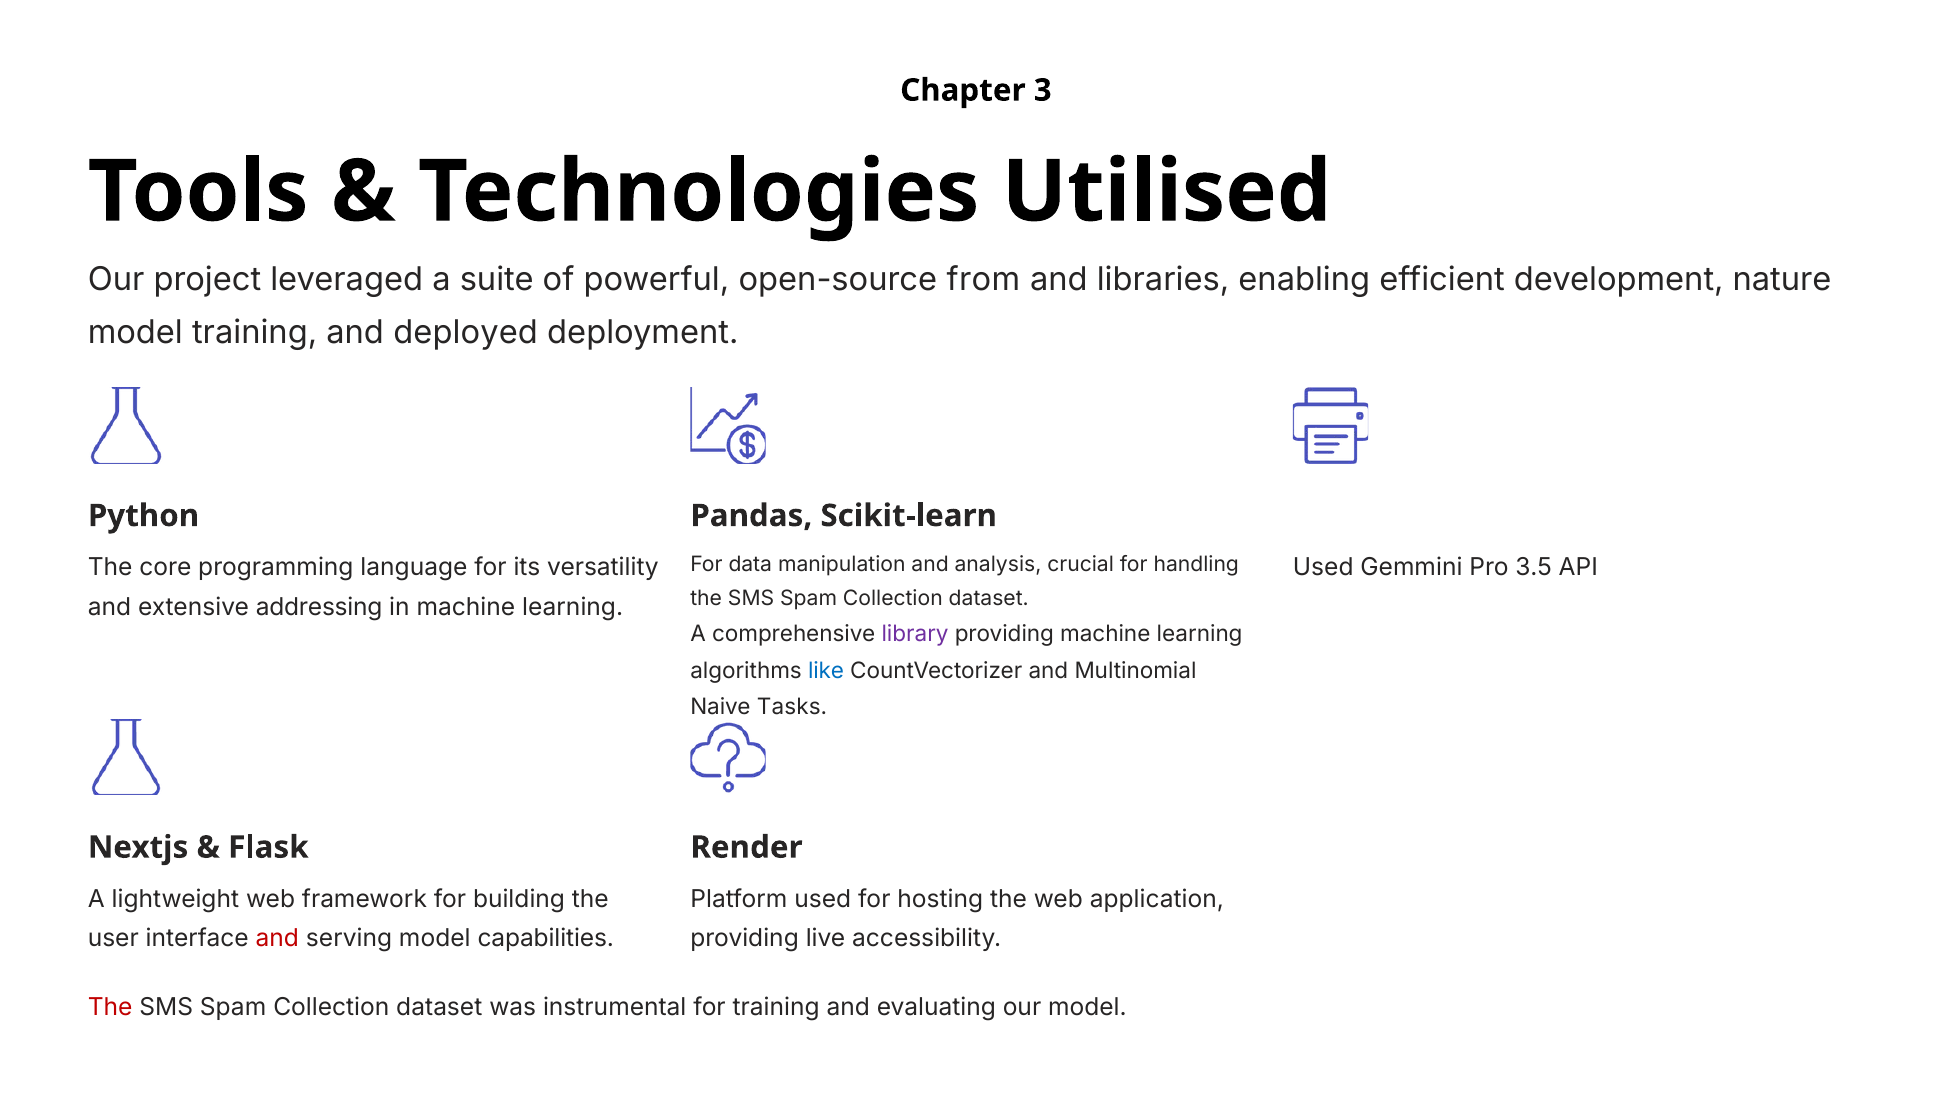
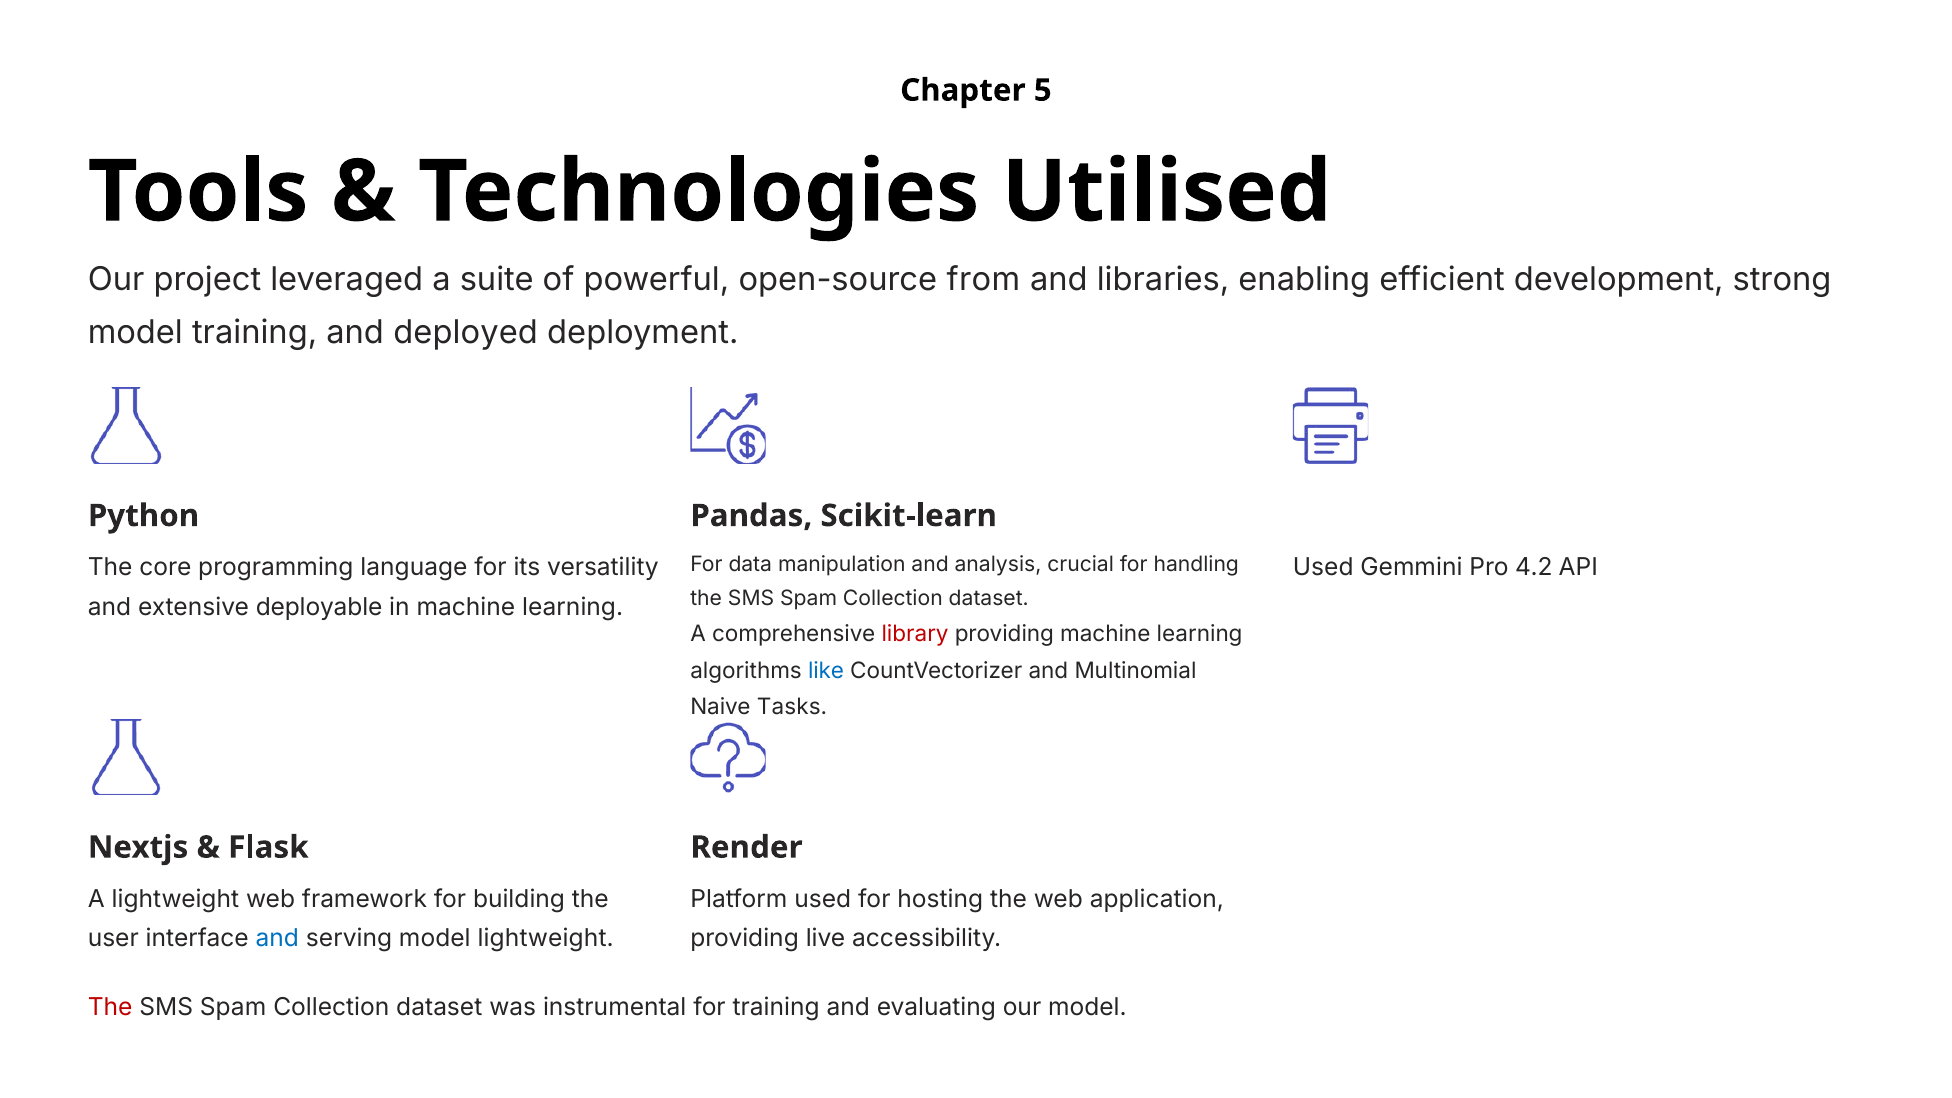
3: 3 -> 5
nature: nature -> strong
3.5: 3.5 -> 4.2
addressing: addressing -> deployable
library colour: purple -> red
and at (277, 939) colour: red -> blue
model capabilities: capabilities -> lightweight
